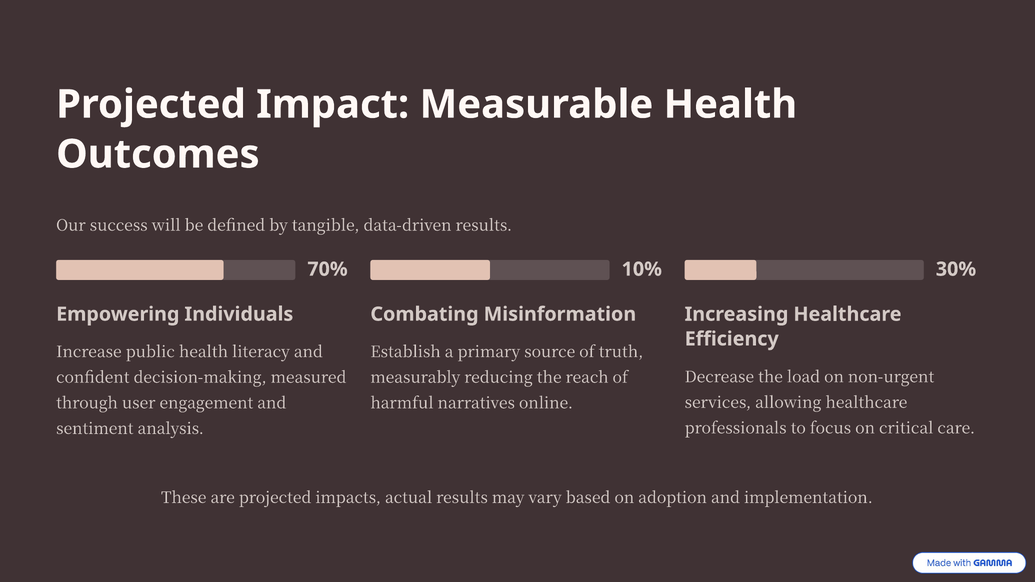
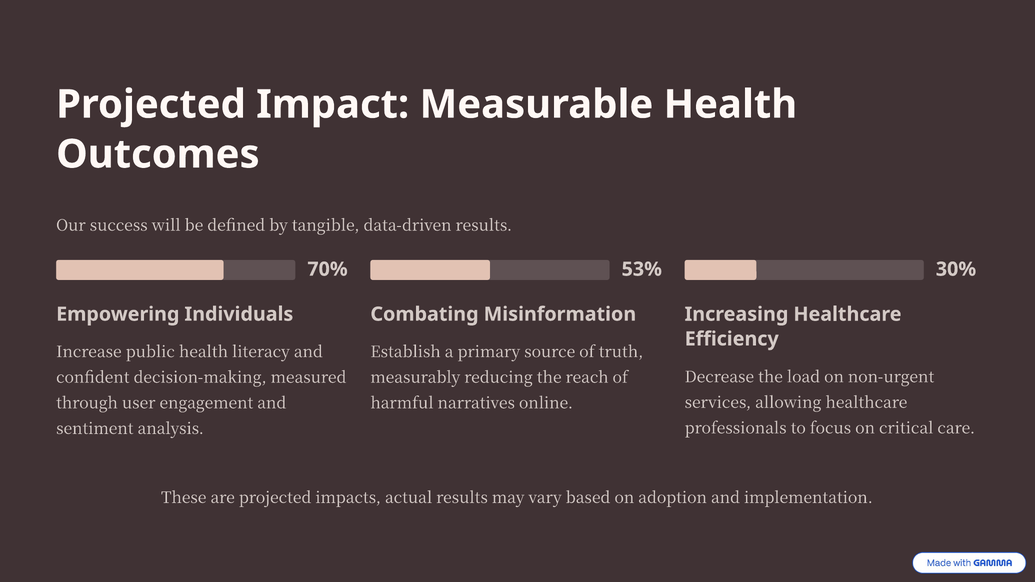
10%: 10% -> 53%
